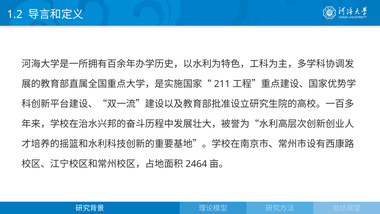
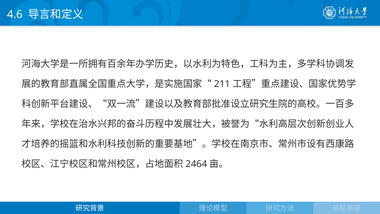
1.2: 1.2 -> 4.6
